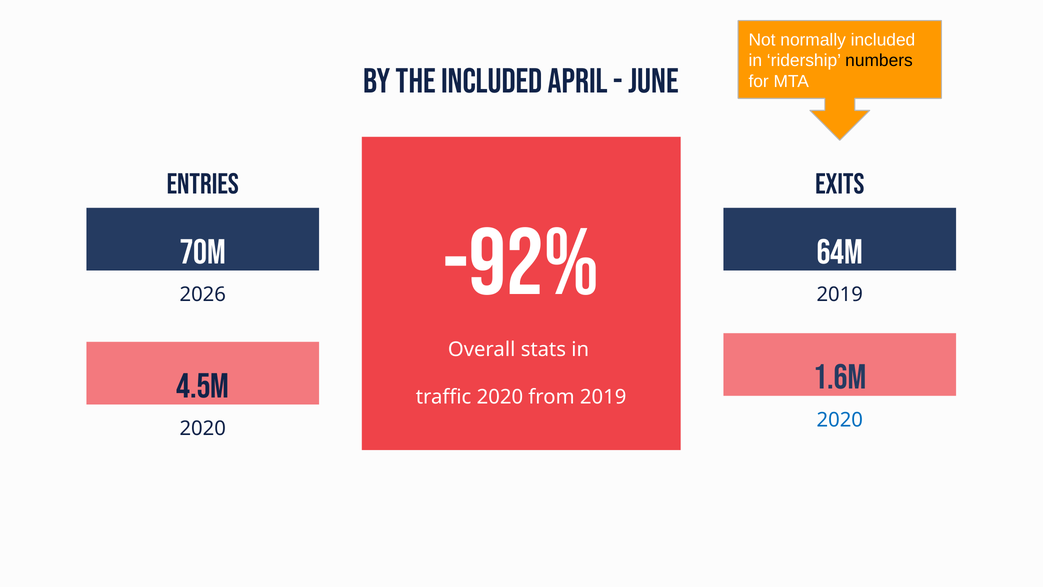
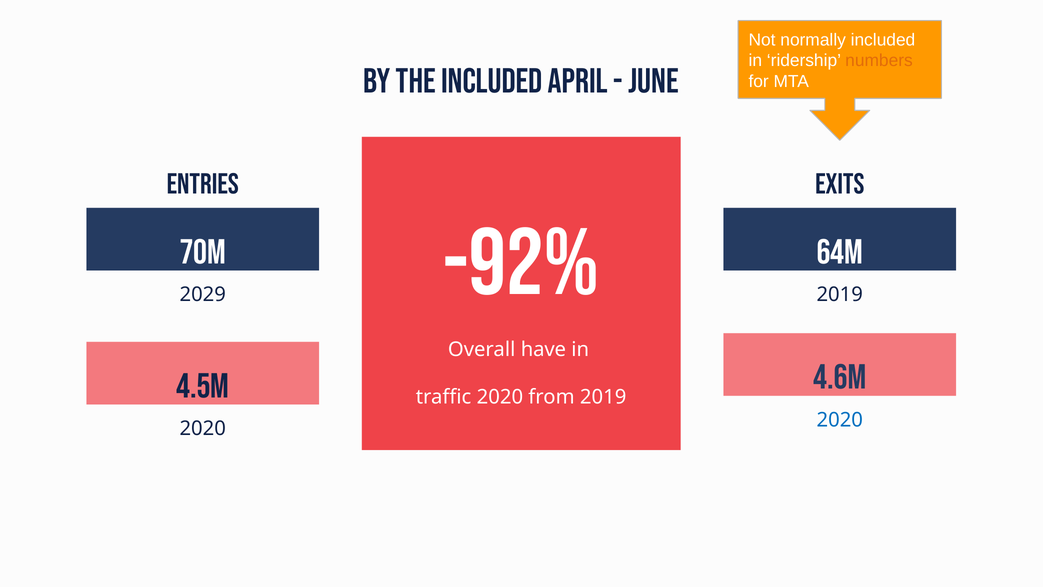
numbers colour: black -> orange
2026: 2026 -> 2029
stats: stats -> have
1.6M: 1.6M -> 4.6M
